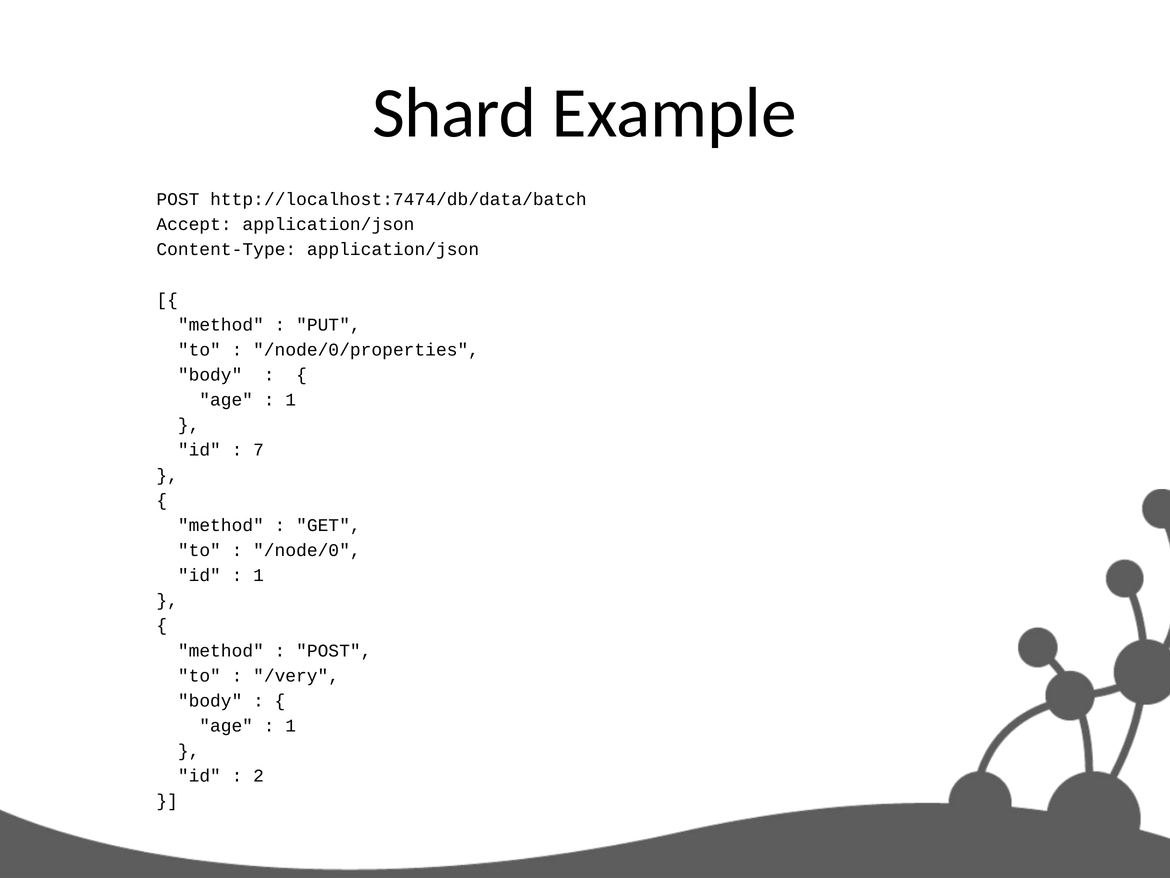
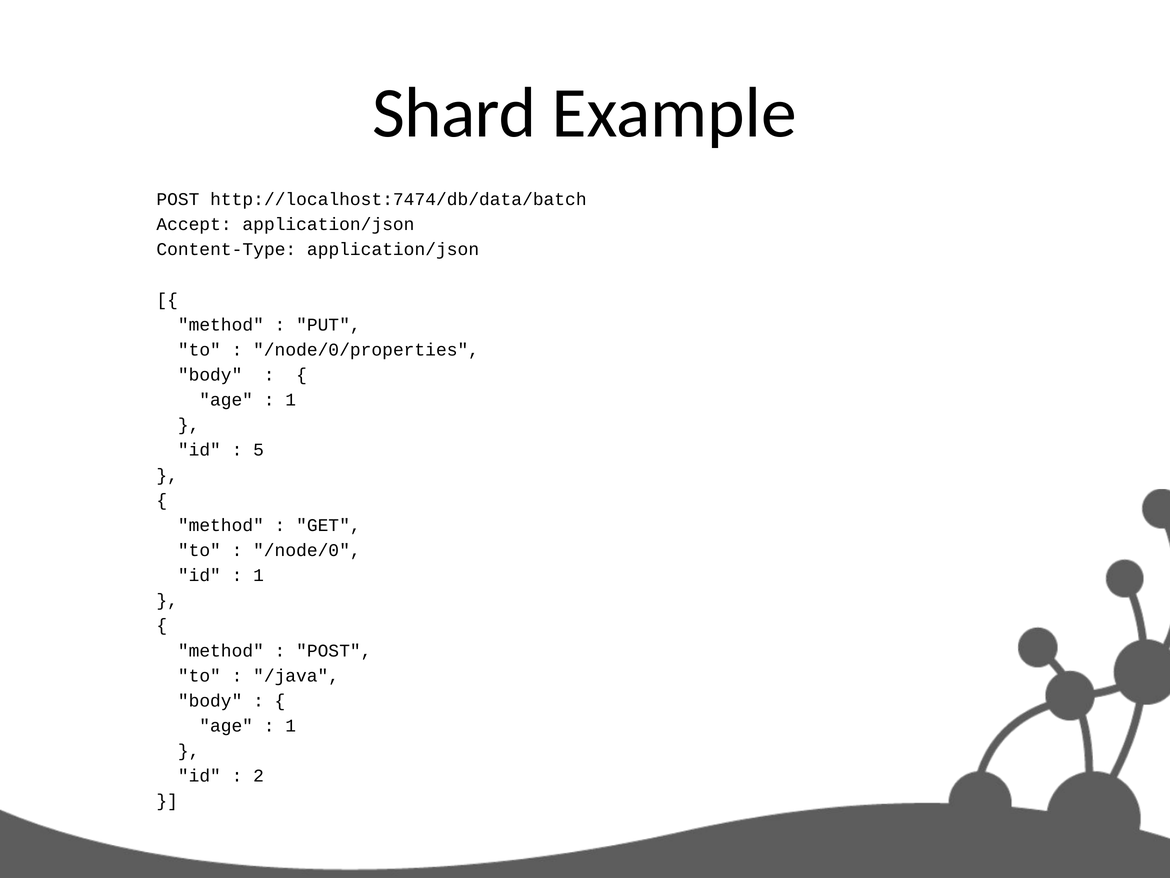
7: 7 -> 5
/very: /very -> /java
